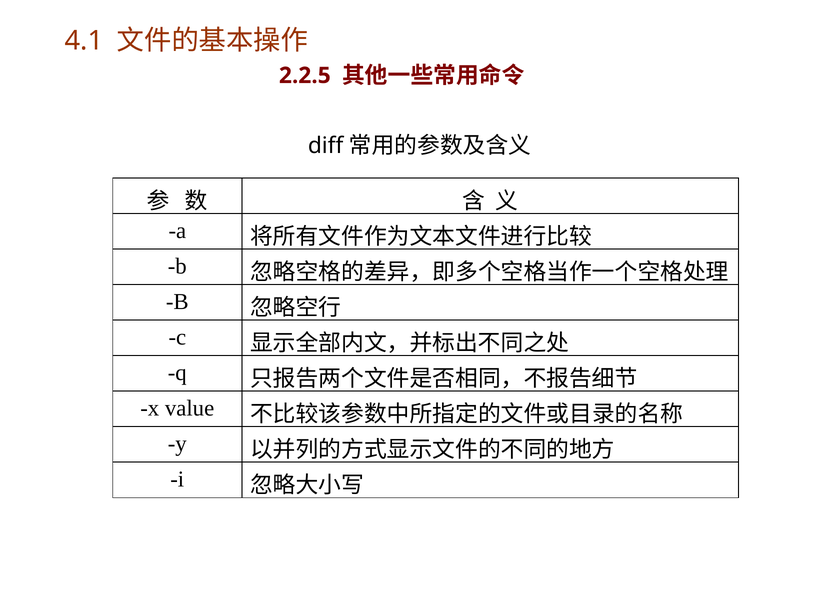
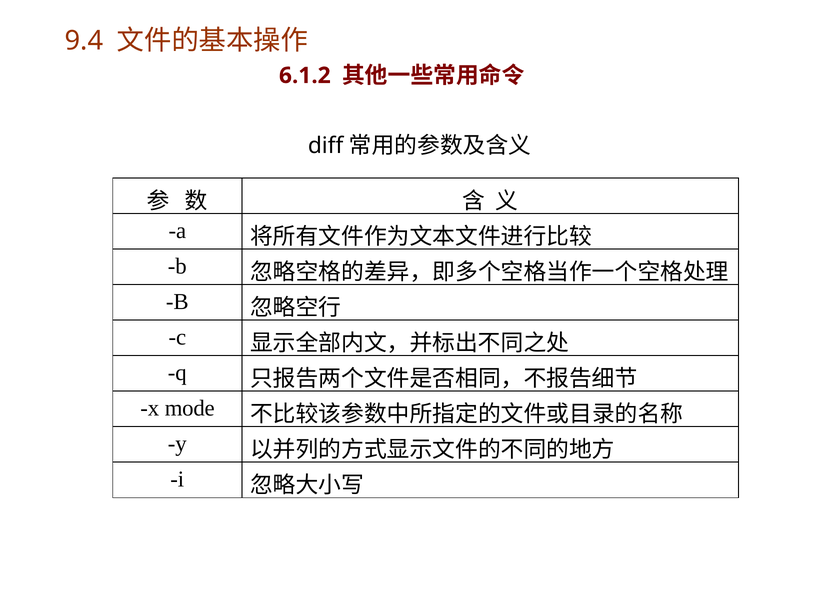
4.1: 4.1 -> 9.4
2.2.5: 2.2.5 -> 6.1.2
value: value -> mode
